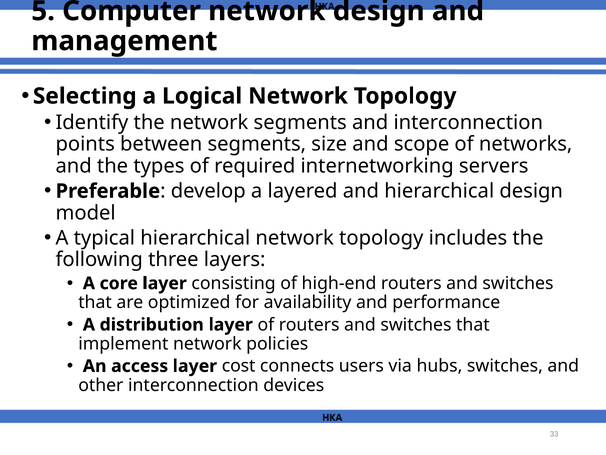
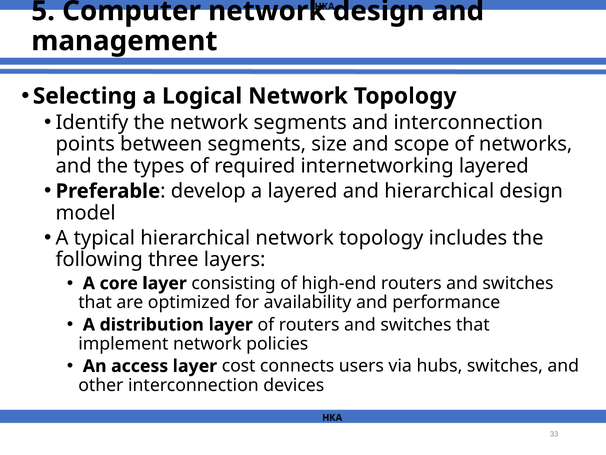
internetworking servers: servers -> layered
